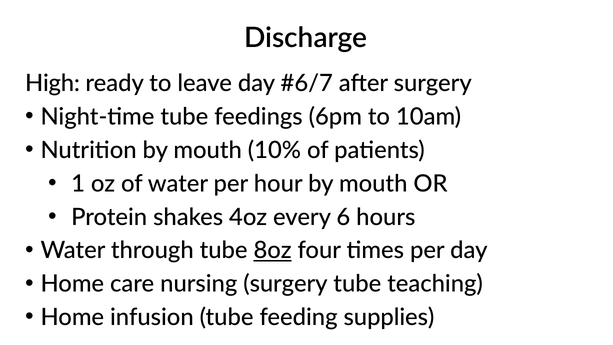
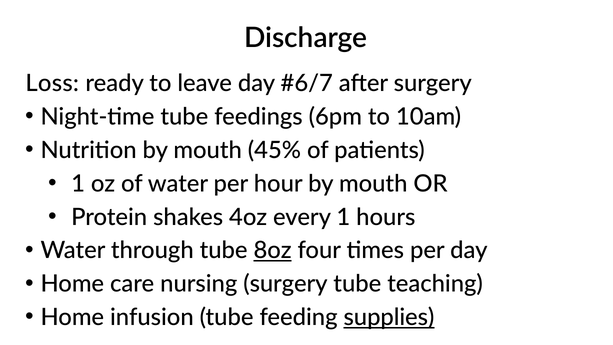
High: High -> Loss
10%: 10% -> 45%
every 6: 6 -> 1
supplies underline: none -> present
